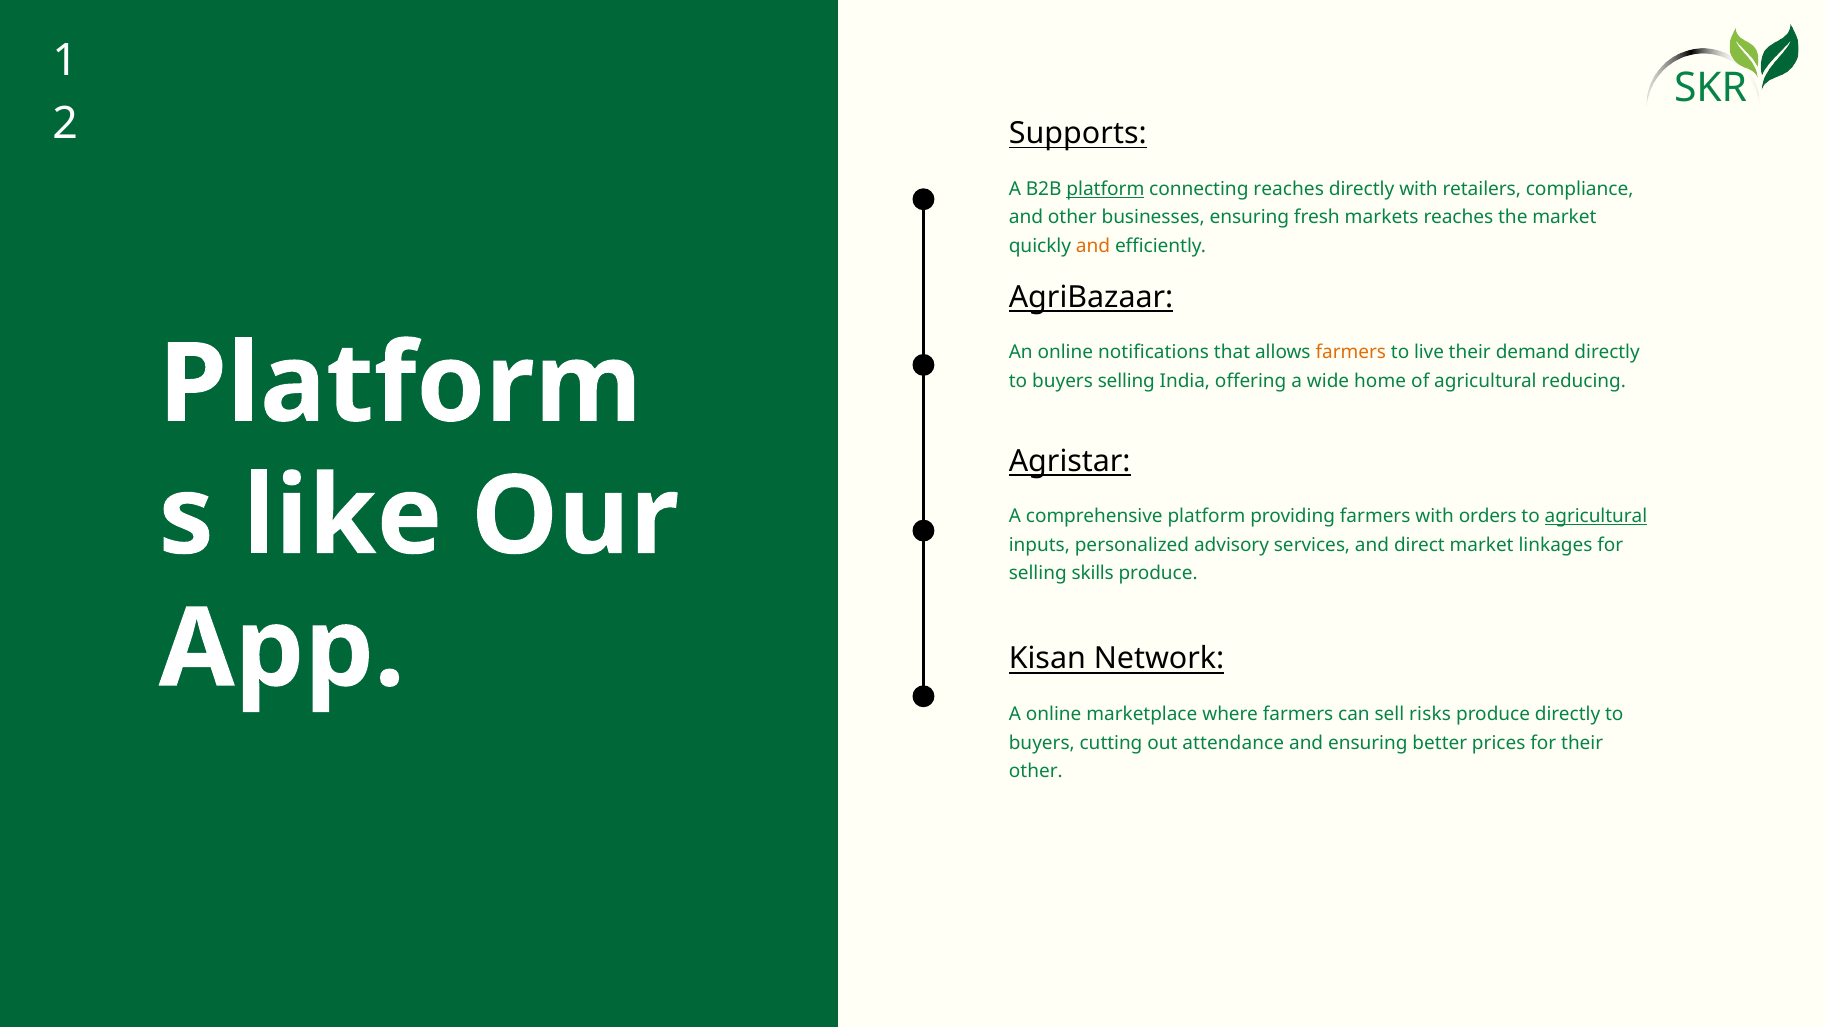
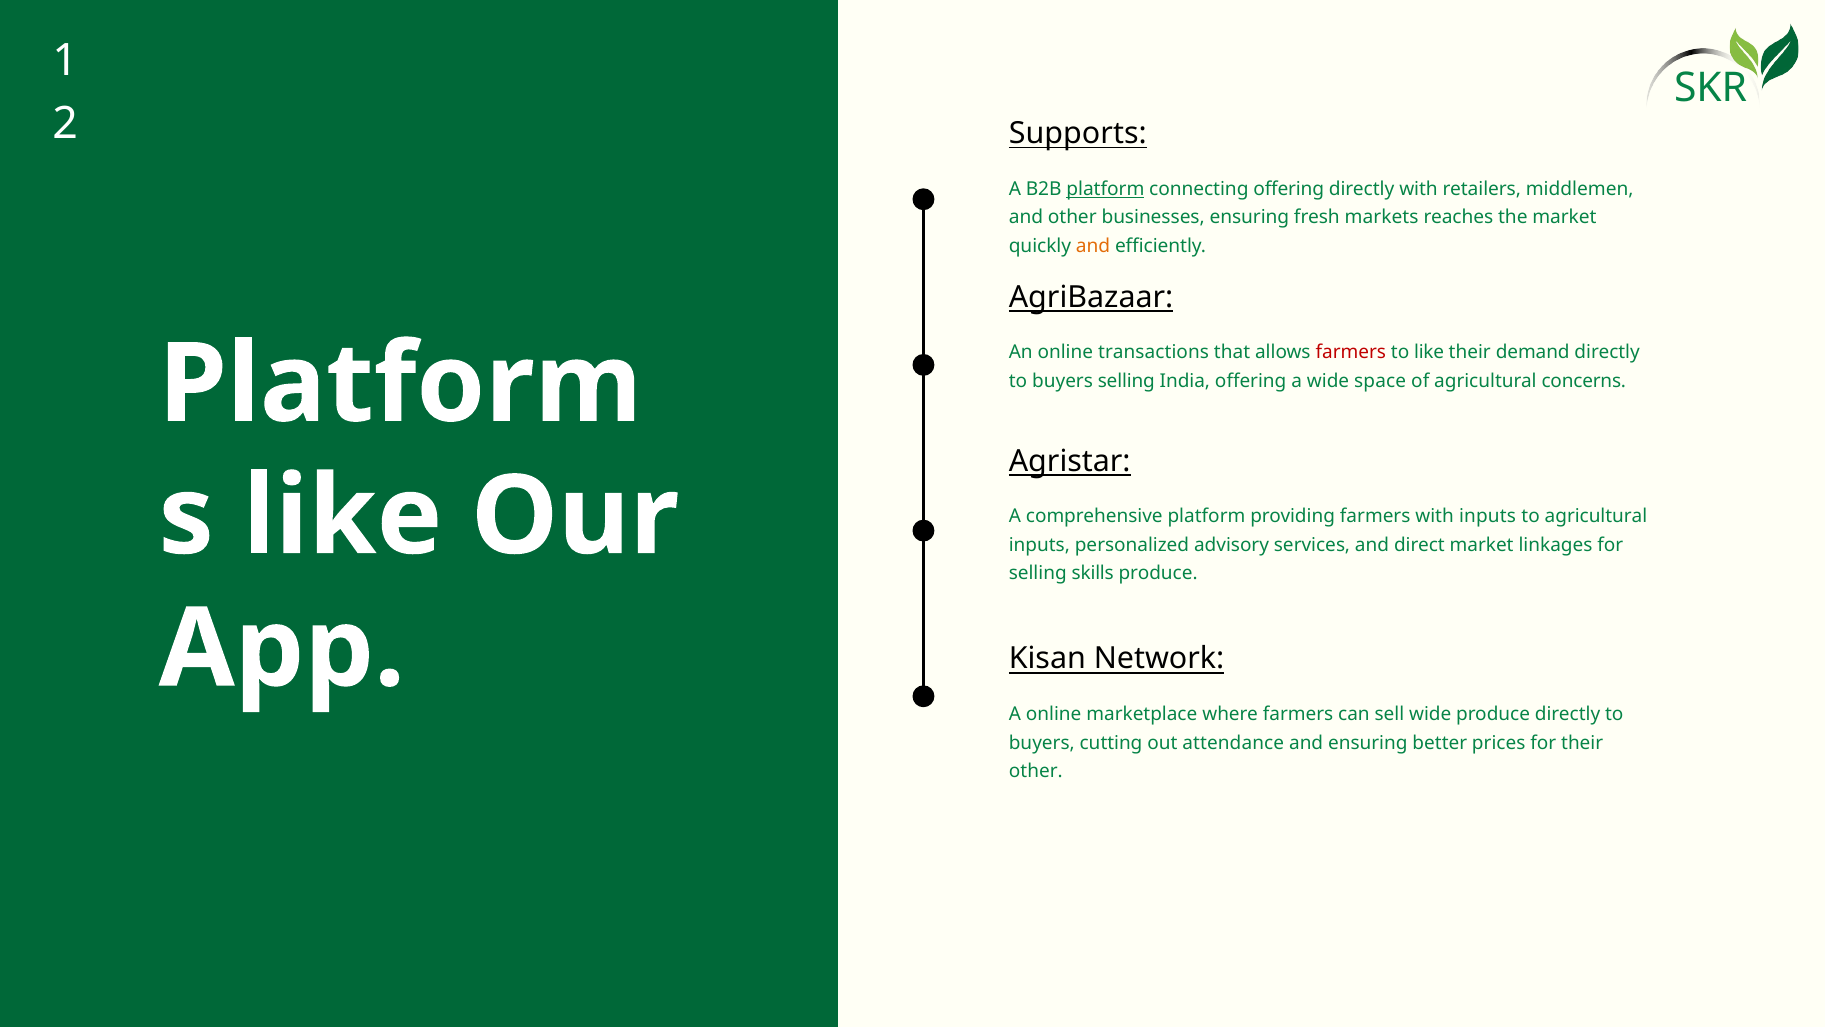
connecting reaches: reaches -> offering
compliance: compliance -> middlemen
notifications: notifications -> transactions
farmers at (1351, 352) colour: orange -> red
to live: live -> like
home: home -> space
reducing: reducing -> concerns
with orders: orders -> inputs
agricultural at (1596, 516) underline: present -> none
sell risks: risks -> wide
